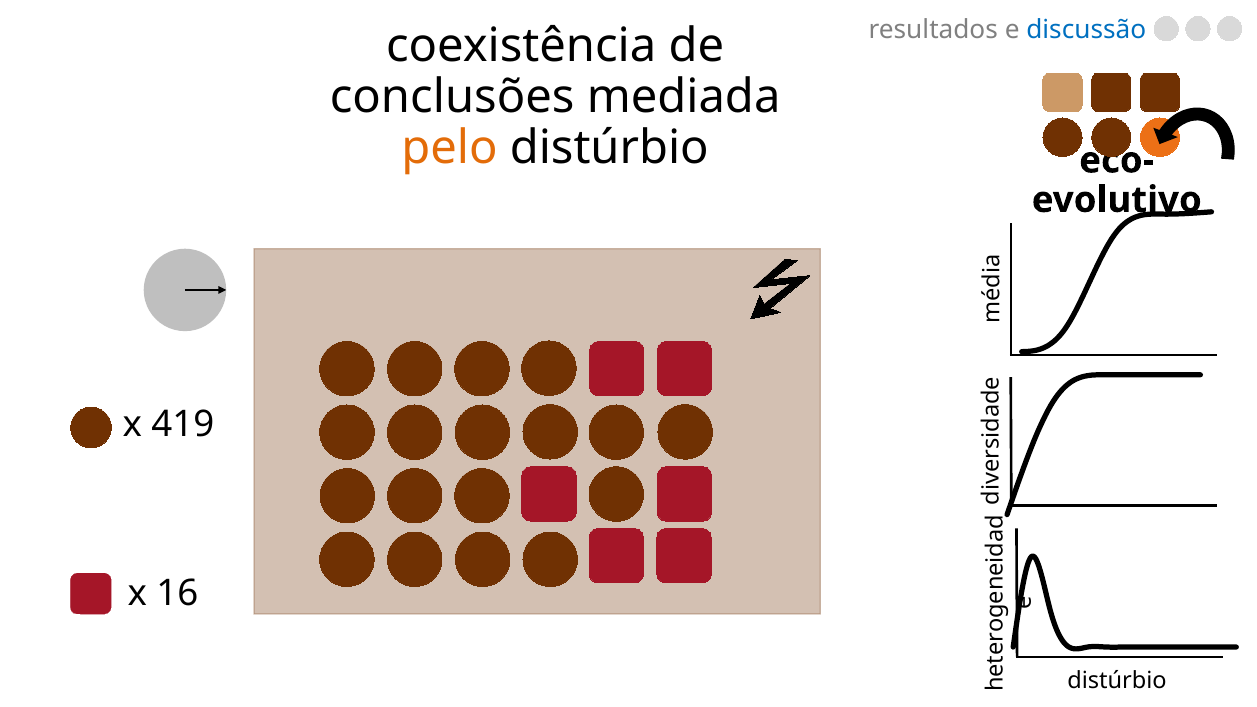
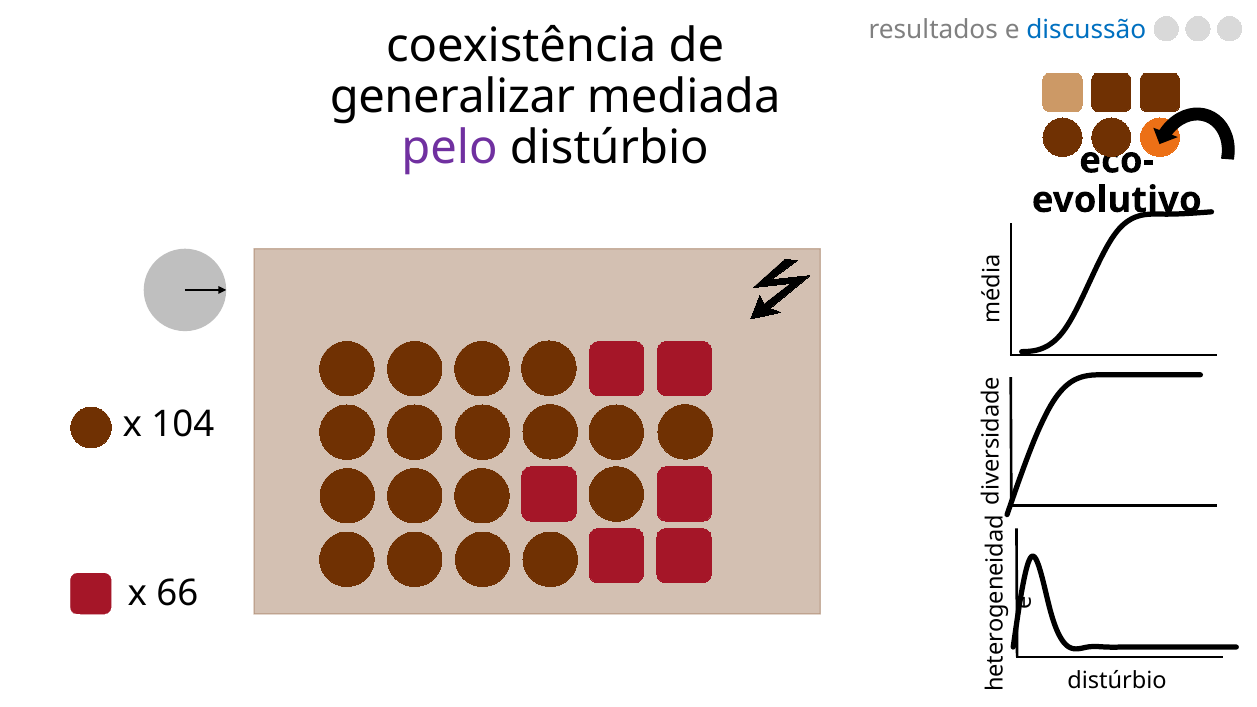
conclusões: conclusões -> generalizar
pelo colour: orange -> purple
419: 419 -> 104
16: 16 -> 66
